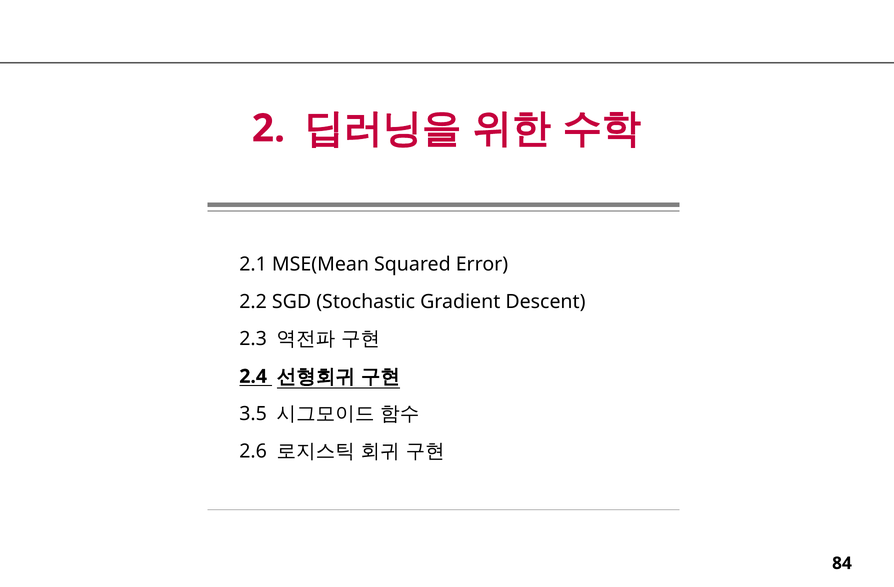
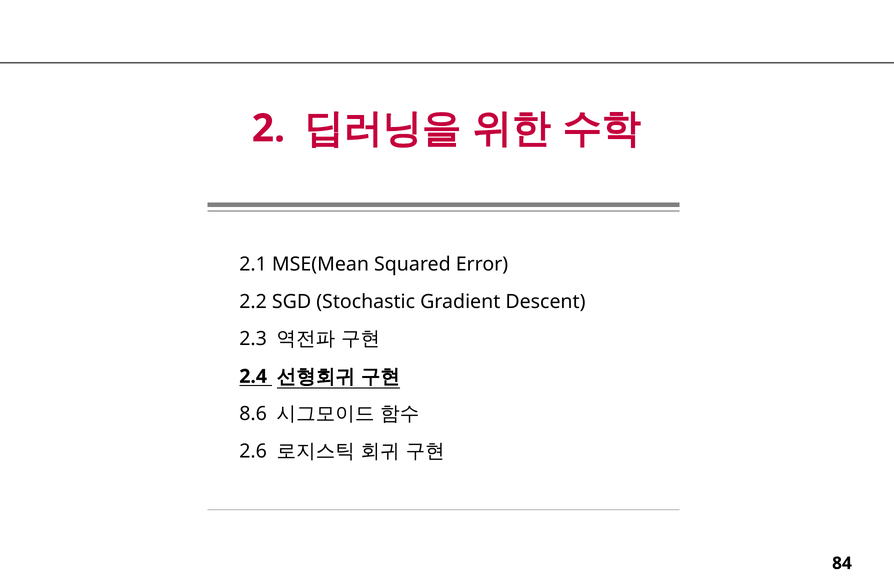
3.5: 3.5 -> 8.6
